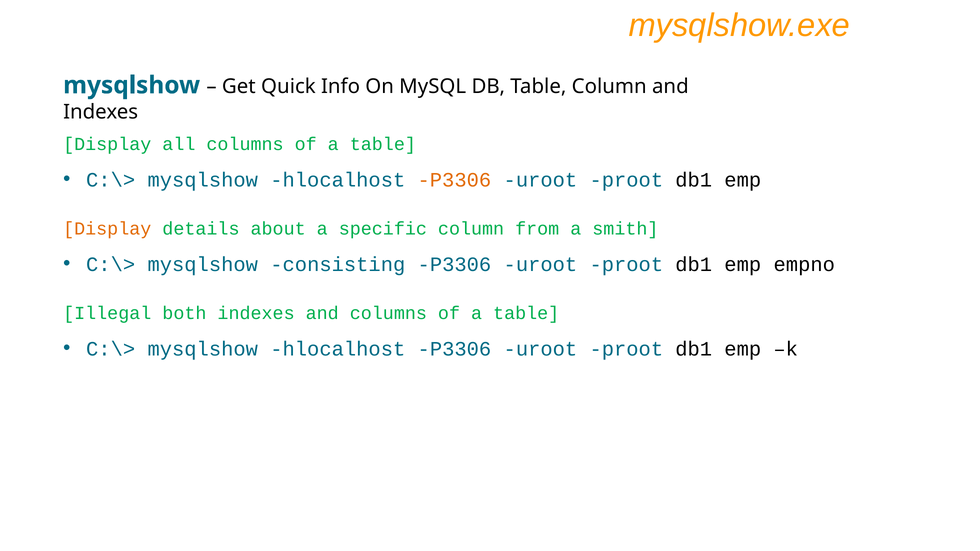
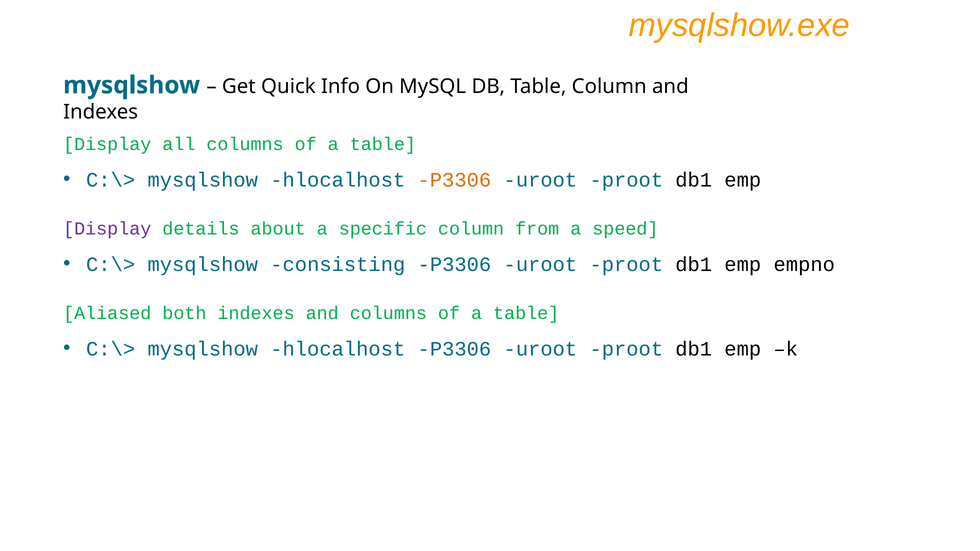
Display at (107, 229) colour: orange -> purple
smith: smith -> speed
Illegal: Illegal -> Aliased
